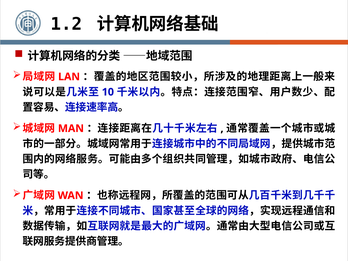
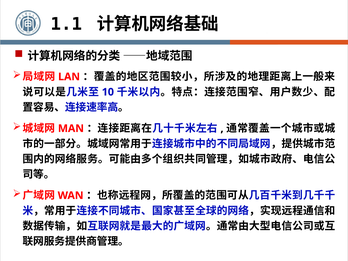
1.2: 1.2 -> 1.1
